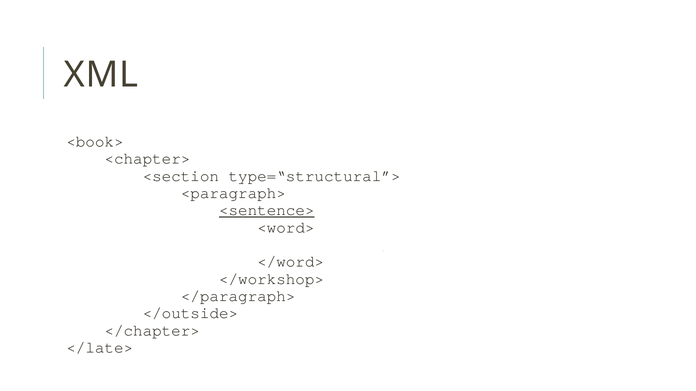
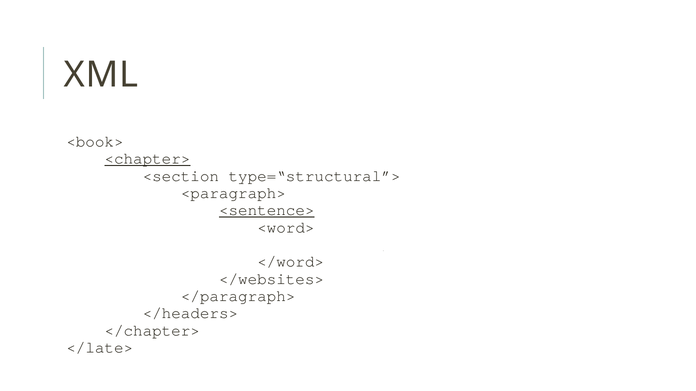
<chapter> underline: none -> present
</workshop>: </workshop> -> </websites>
</outside>: </outside> -> </headers>
